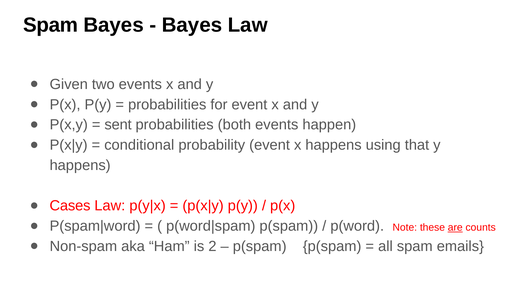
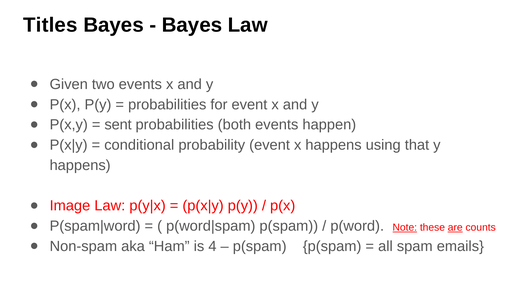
Spam at (51, 25): Spam -> Titles
Cases: Cases -> Image
Note underline: none -> present
2: 2 -> 4
